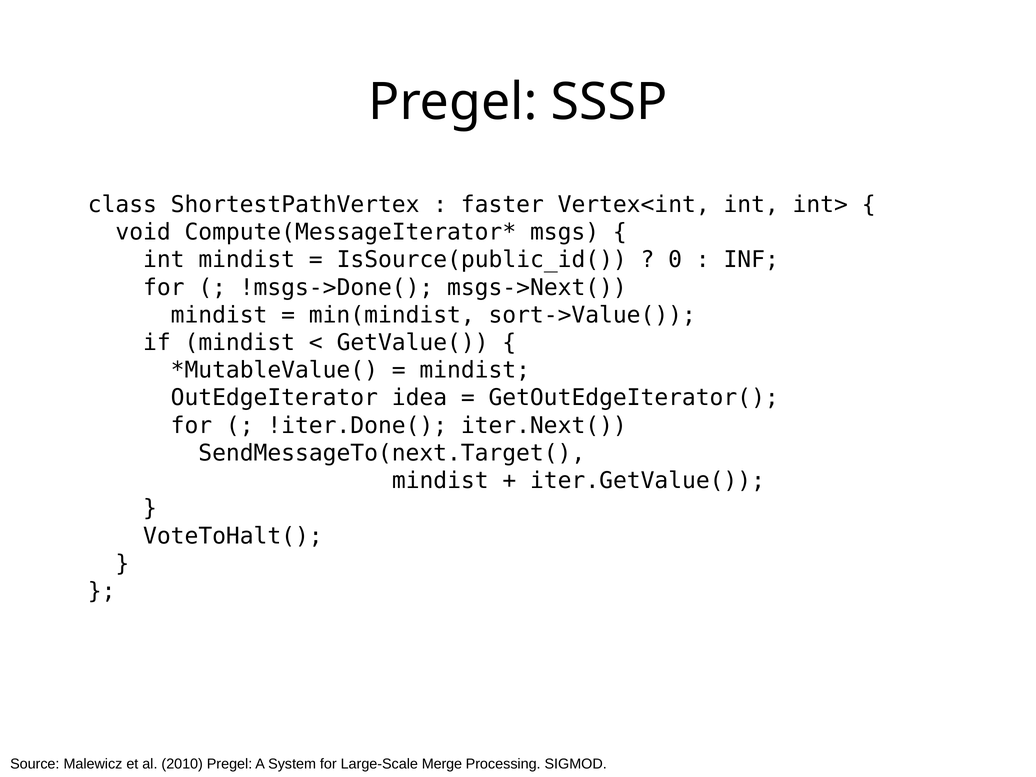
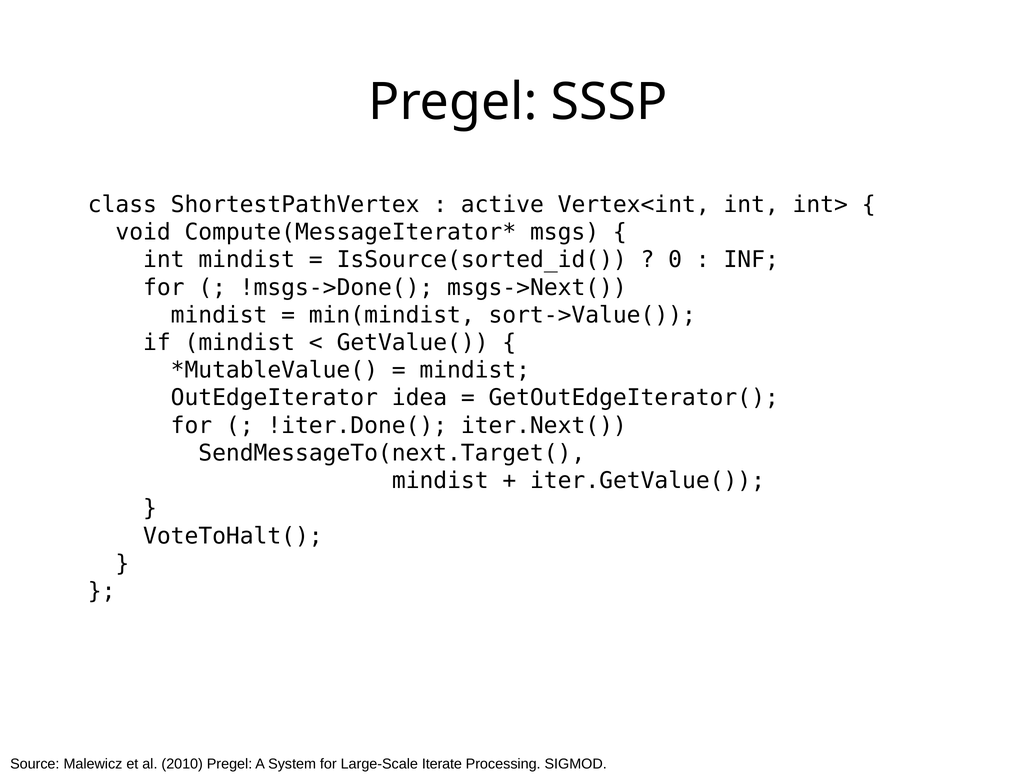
faster: faster -> active
IsSource(public_id(: IsSource(public_id( -> IsSource(sorted_id(
Merge: Merge -> Iterate
